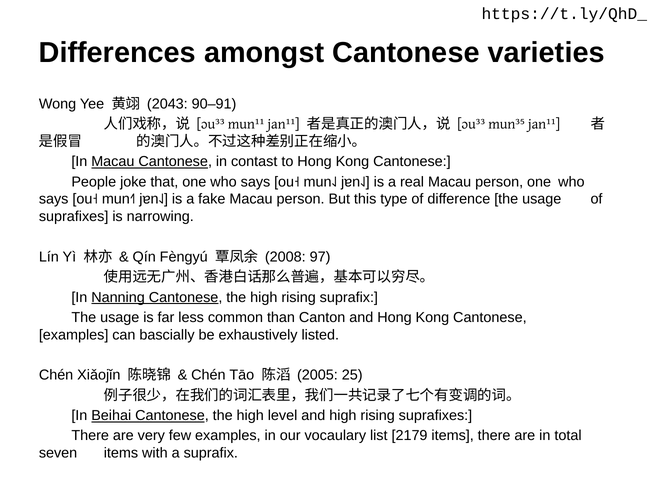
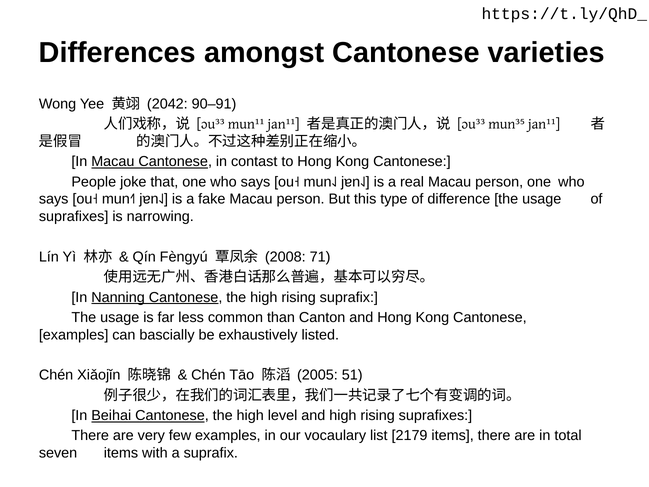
2043: 2043 -> 2042
97: 97 -> 71
25: 25 -> 51
